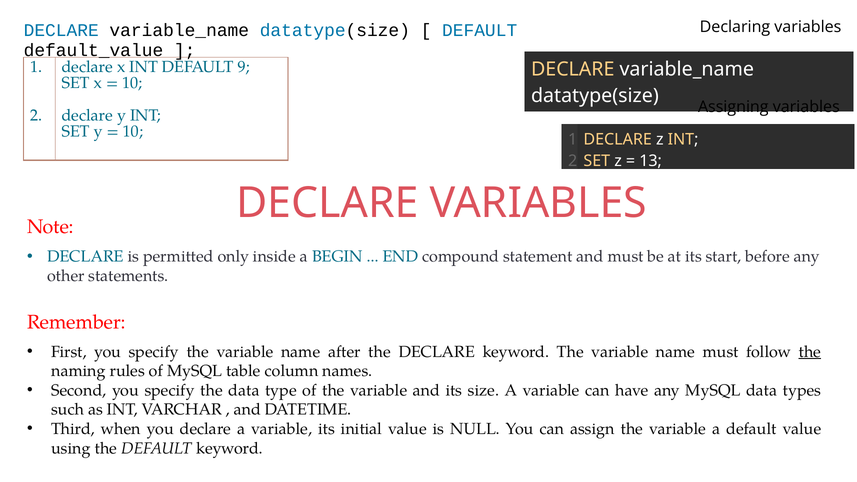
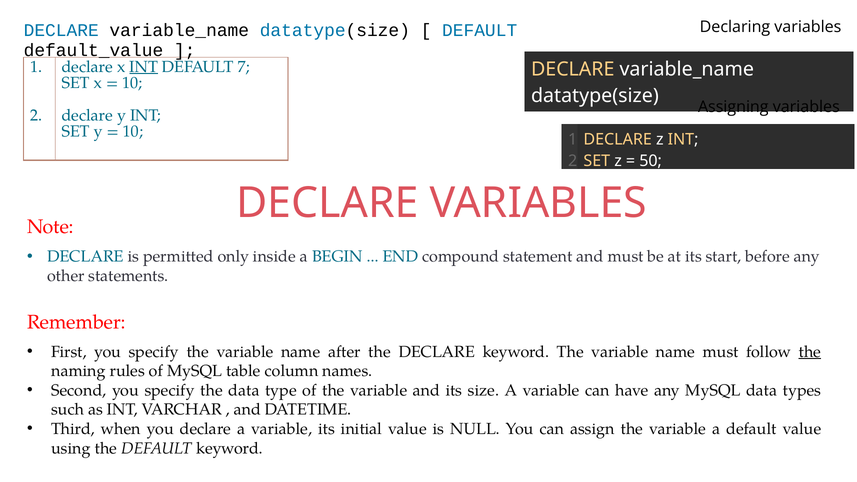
INT at (144, 67) underline: none -> present
9: 9 -> 7
13: 13 -> 50
